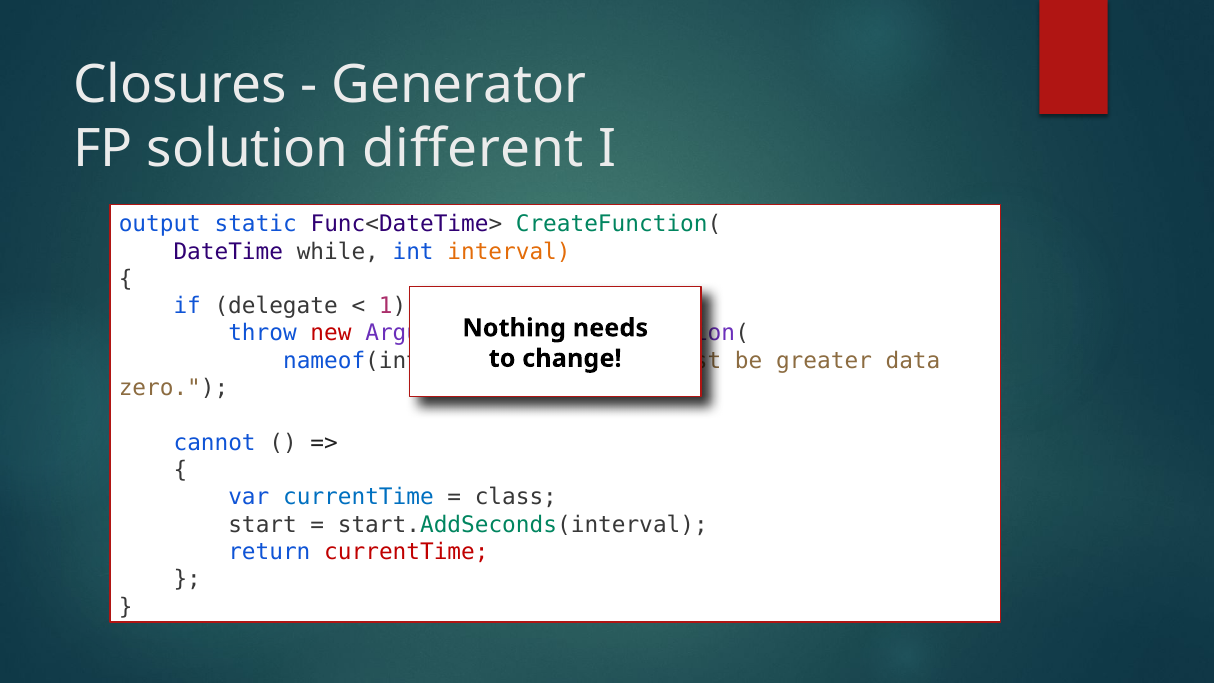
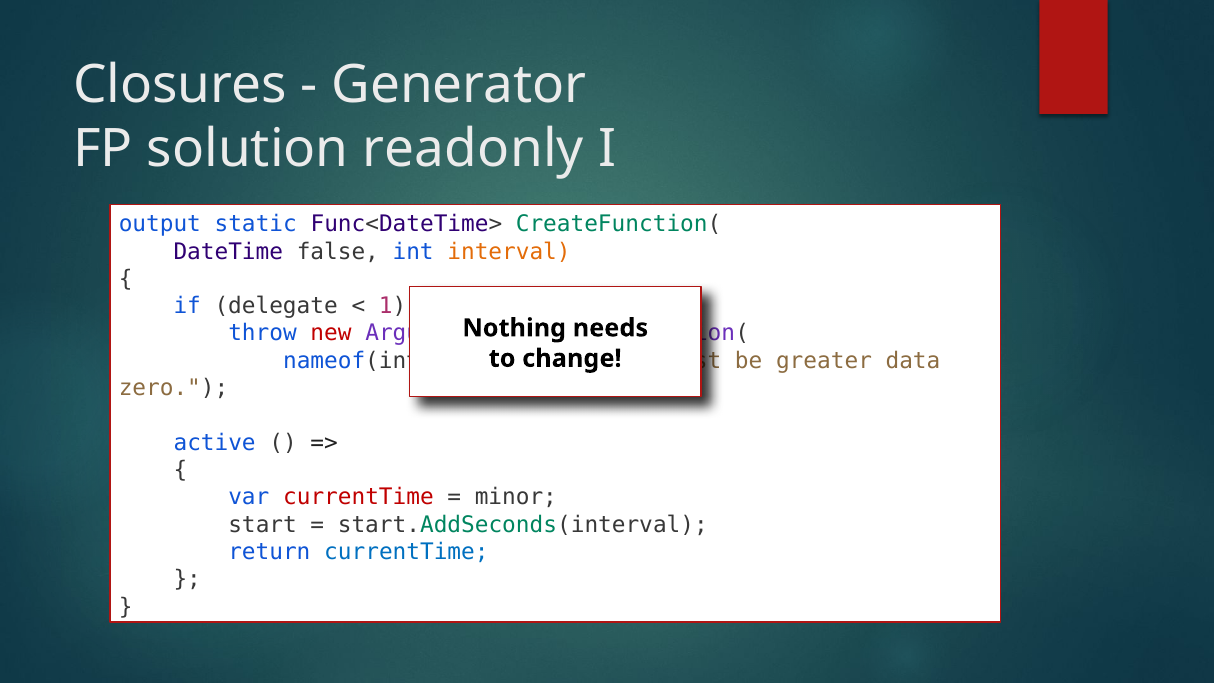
different: different -> readonly
while: while -> false
cannot: cannot -> active
currentTime at (358, 497) colour: blue -> red
class: class -> minor
currentTime at (406, 552) colour: red -> blue
